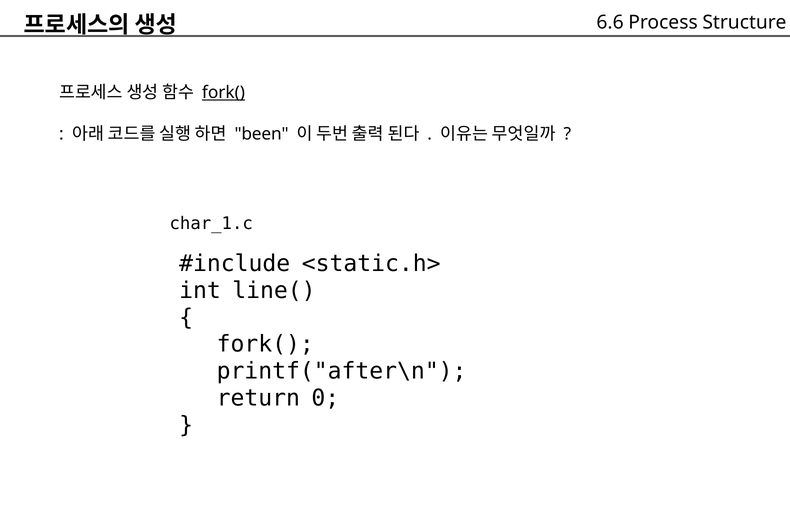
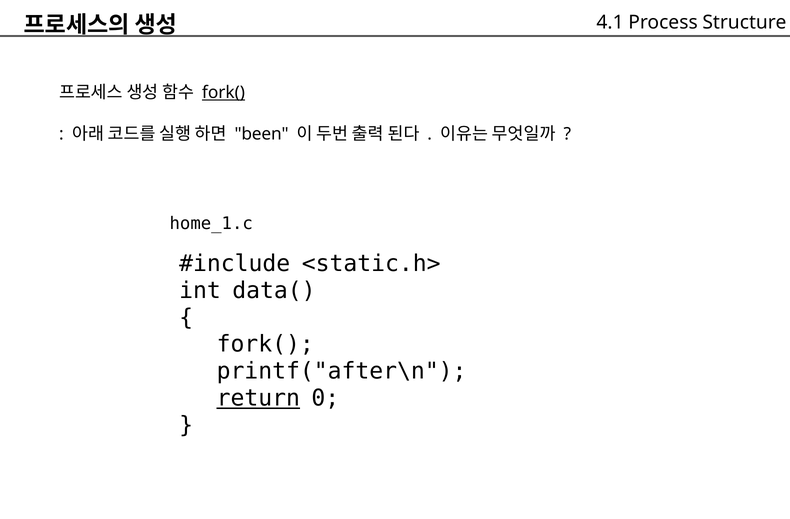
6.6: 6.6 -> 4.1
char_1.c: char_1.c -> home_1.c
line(: line( -> data(
return underline: none -> present
